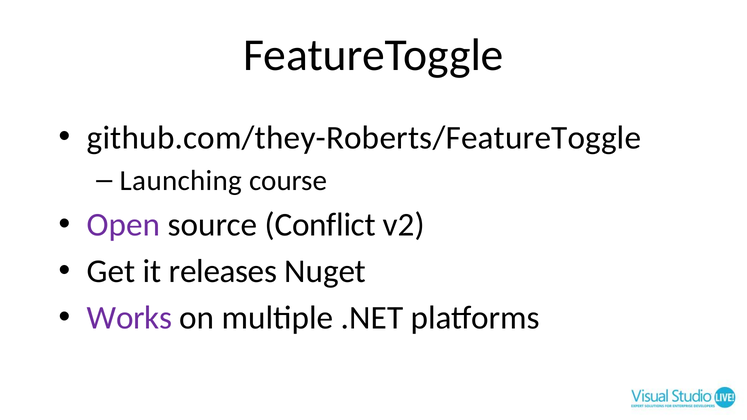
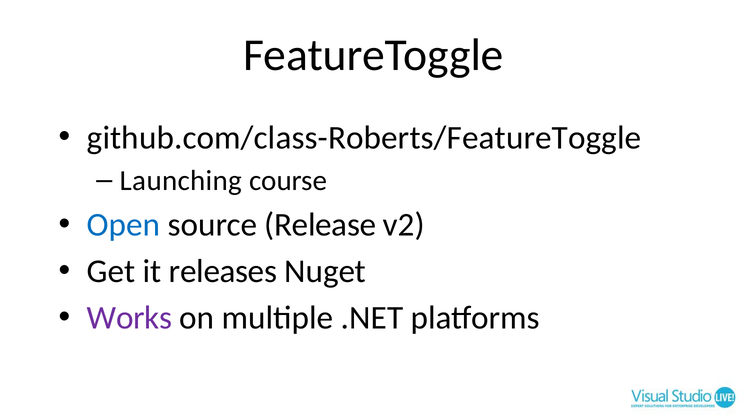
github.com/they-Roberts/FeatureToggle: github.com/they-Roberts/FeatureToggle -> github.com/class-Roberts/FeatureToggle
Open colour: purple -> blue
Conflict: Conflict -> Release
